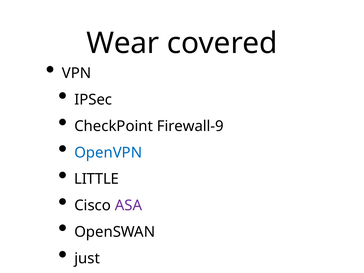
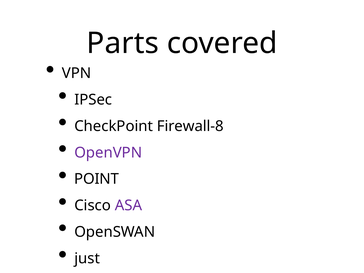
Wear: Wear -> Parts
Firewall-9: Firewall-9 -> Firewall-8
OpenVPN colour: blue -> purple
LITTLE: LITTLE -> POINT
